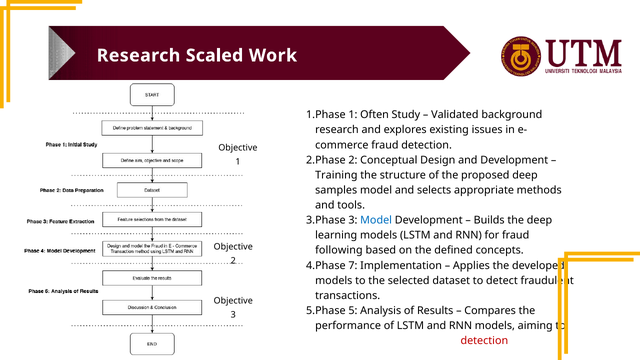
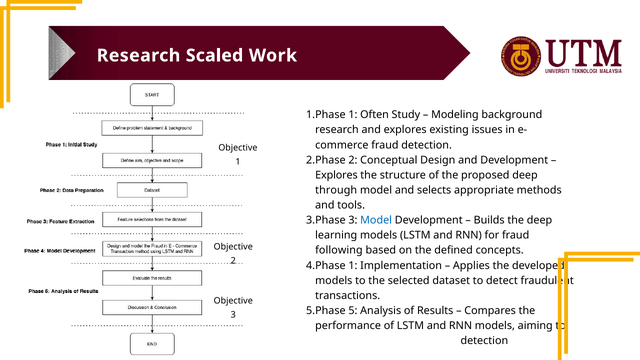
Validated: Validated -> Modeling
Training at (336, 175): Training -> Explores
samples: samples -> through
7 at (353, 266): 7 -> 1
detection at (484, 341) colour: red -> black
